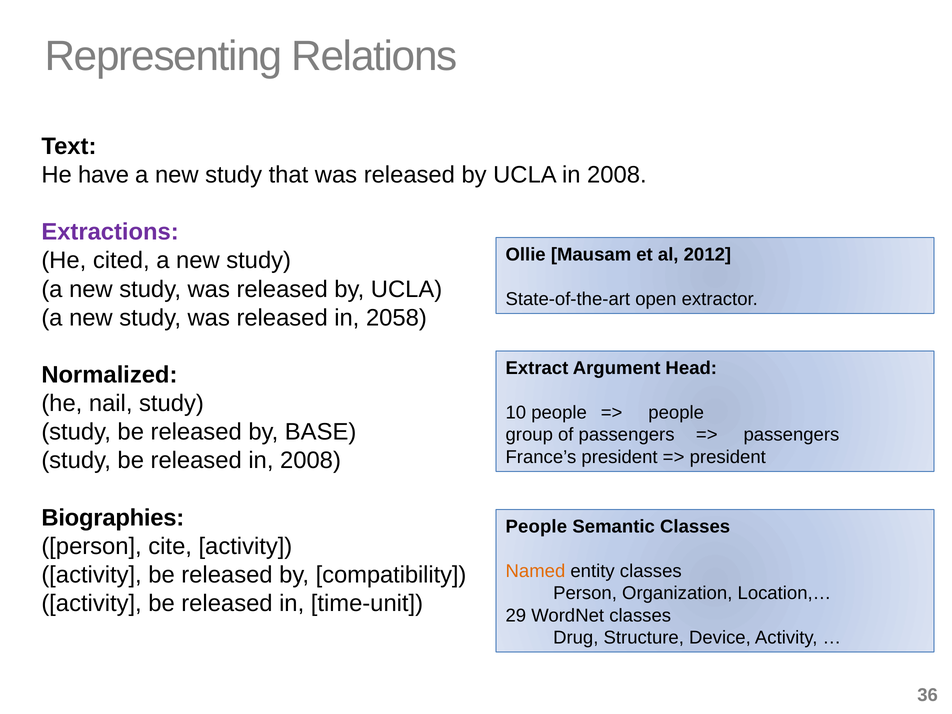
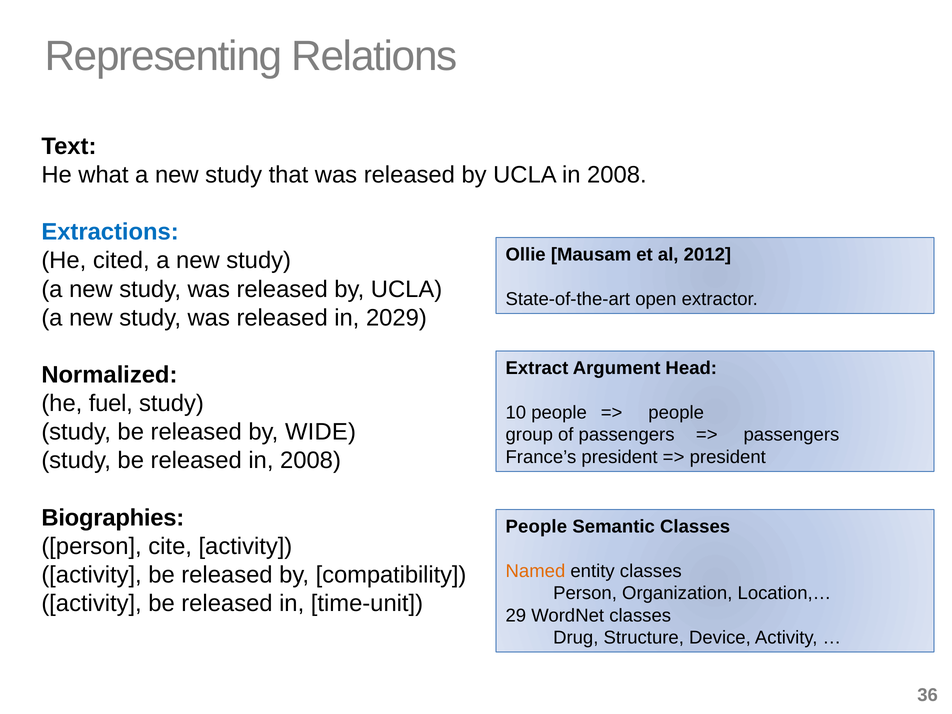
have: have -> what
Extractions colour: purple -> blue
2058: 2058 -> 2029
nail: nail -> fuel
BASE: BASE -> WIDE
